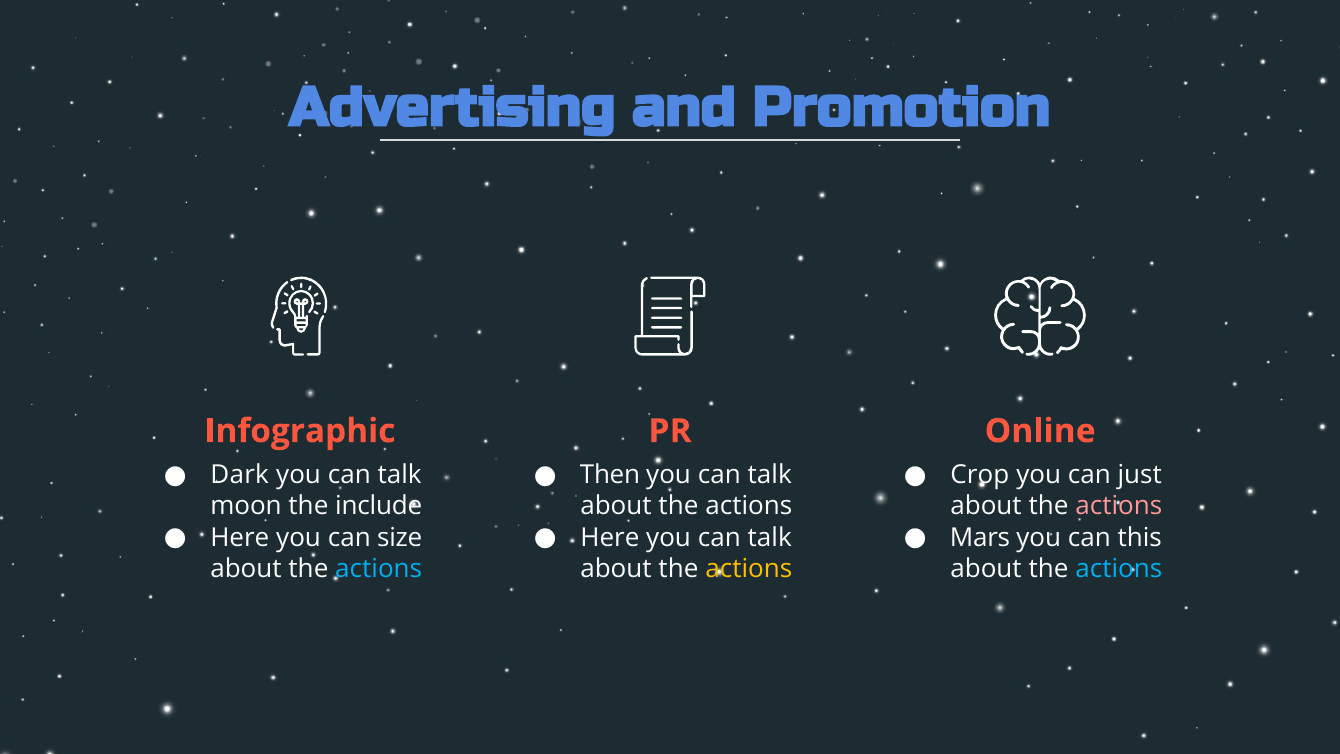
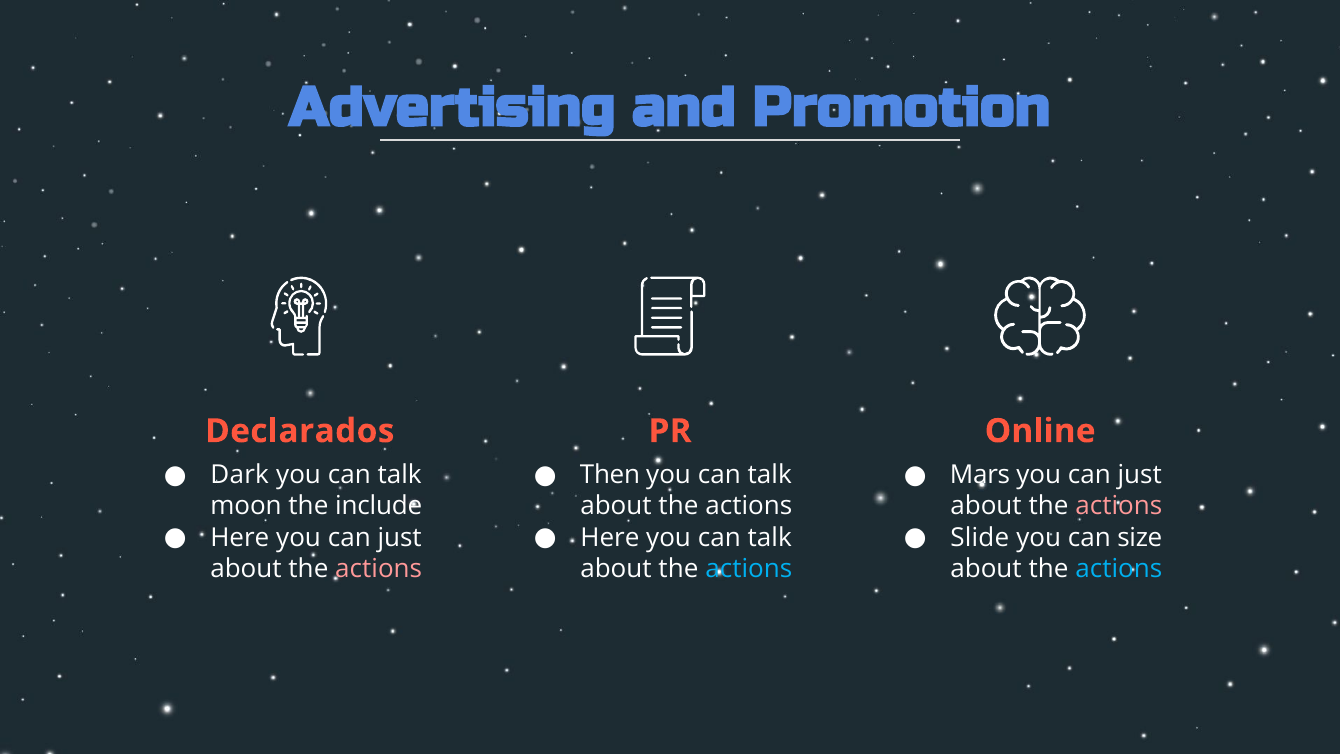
Infographic: Infographic -> Declarados
Crop: Crop -> Mars
Here you can size: size -> just
Mars: Mars -> Slide
this: this -> size
actions at (379, 569) colour: light blue -> pink
actions at (749, 569) colour: yellow -> light blue
